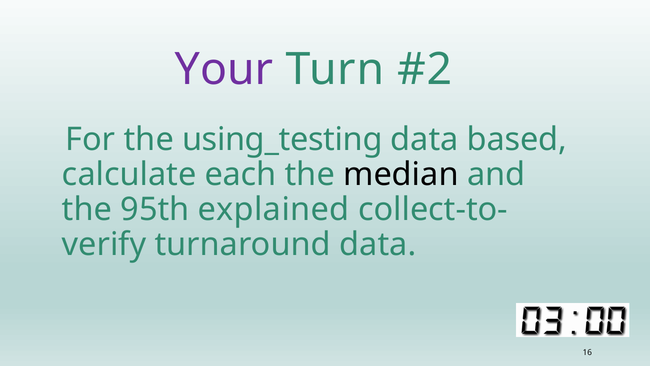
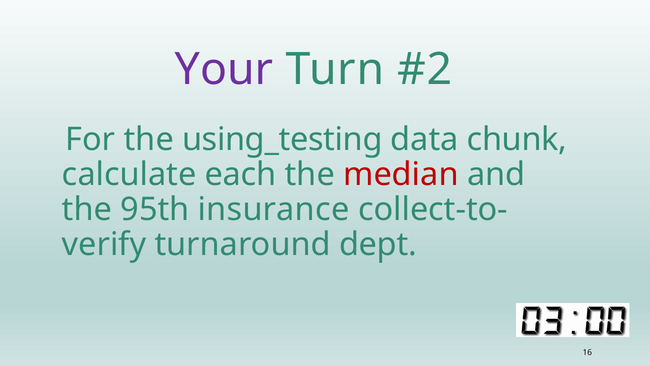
based: based -> chunk
median colour: black -> red
explained: explained -> insurance
turnaround data: data -> dept
